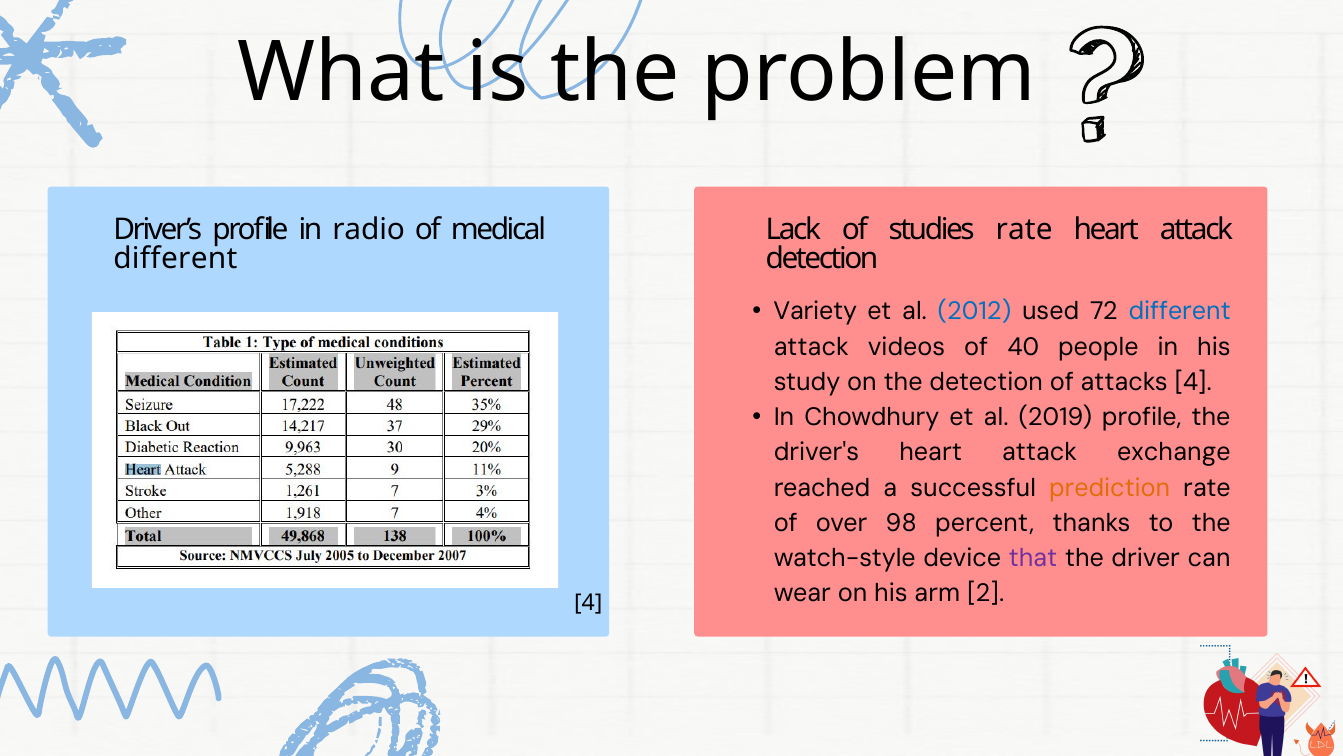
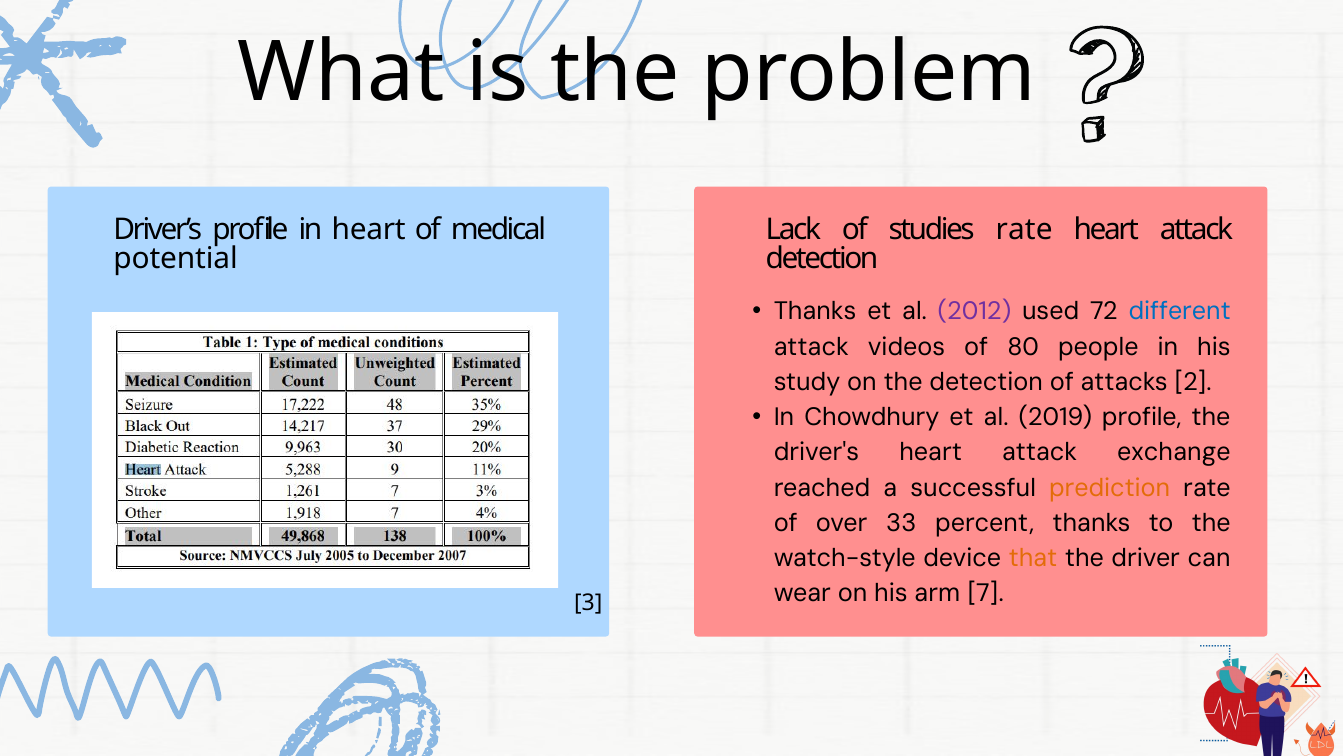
in radio: radio -> heart
different at (175, 258): different -> potential
Variety at (815, 311): Variety -> Thanks
2012 colour: blue -> purple
40: 40 -> 80
attacks 4: 4 -> 2
98: 98 -> 33
that colour: purple -> orange
2: 2 -> 7
4 at (588, 602): 4 -> 3
